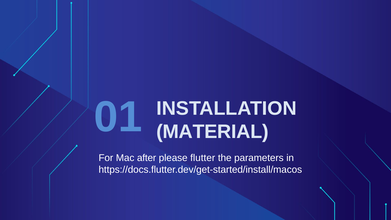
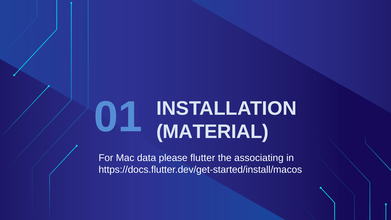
after: after -> data
parameters: parameters -> associating
